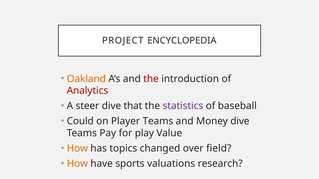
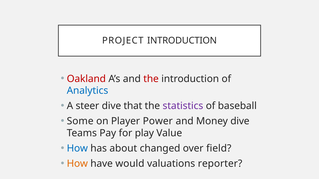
PROJECT ENCYCLOPEDIA: ENCYCLOPEDIA -> INTRODUCTION
Oakland colour: orange -> red
Analytics colour: red -> blue
Could: Could -> Some
Player Teams: Teams -> Power
How at (77, 149) colour: orange -> blue
topics: topics -> about
sports: sports -> would
research: research -> reporter
